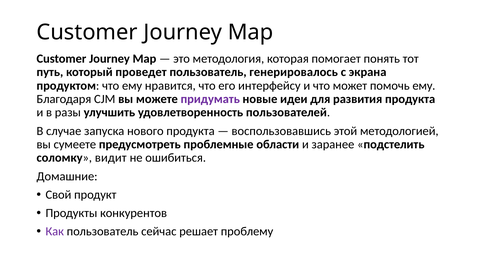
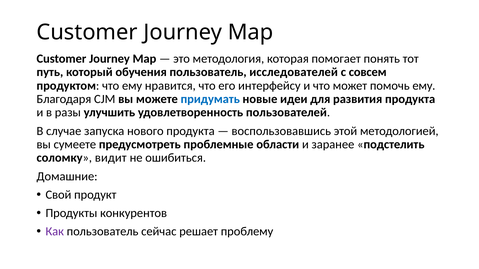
проведет: проведет -> обучения
генерировалось: генерировалось -> исследователей
экрана: экрана -> совсем
придумать colour: purple -> blue
